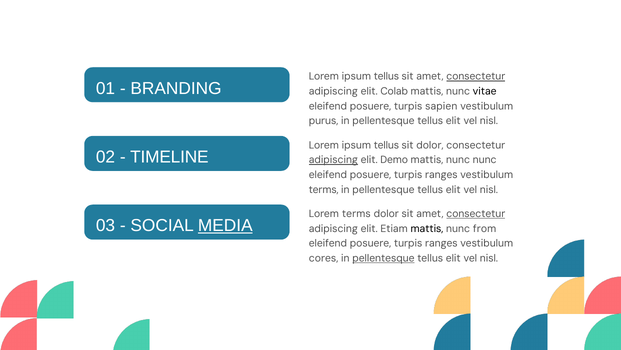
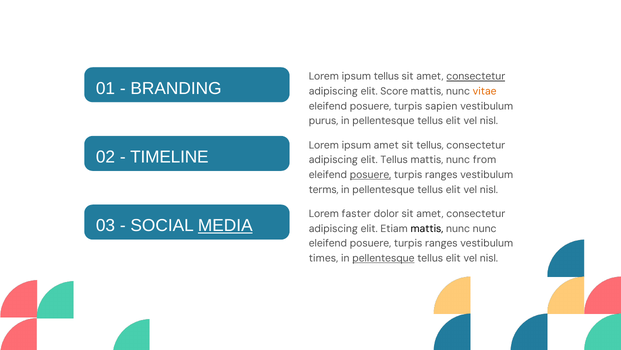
Colab: Colab -> Score
vitae colour: black -> orange
tellus at (386, 145): tellus -> amet
sit dolor: dolor -> tellus
adipiscing at (333, 160) underline: present -> none
elit Demo: Demo -> Tellus
nunc nunc: nunc -> from
posuere at (371, 174) underline: none -> present
Lorem terms: terms -> faster
consectetur at (476, 213) underline: present -> none
nunc from: from -> nunc
cores: cores -> times
